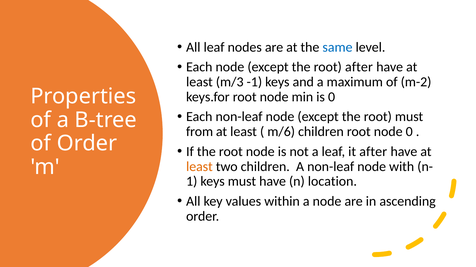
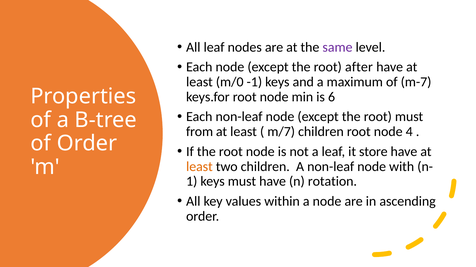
same colour: blue -> purple
m/3: m/3 -> m/0
m-2: m-2 -> m-7
is 0: 0 -> 6
m/6: m/6 -> m/7
node 0: 0 -> 4
it after: after -> store
location: location -> rotation
